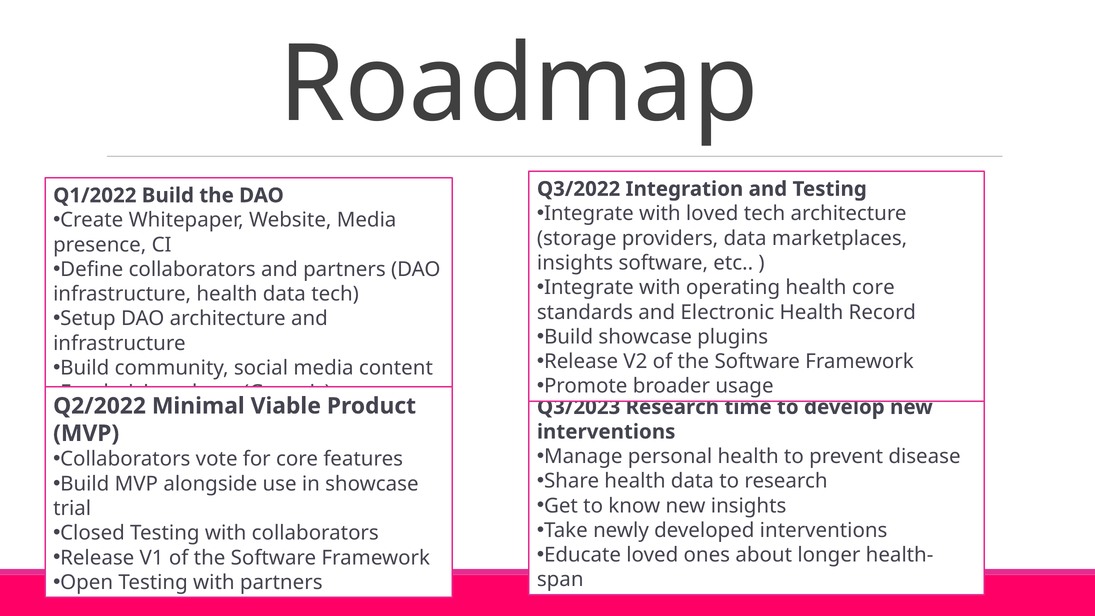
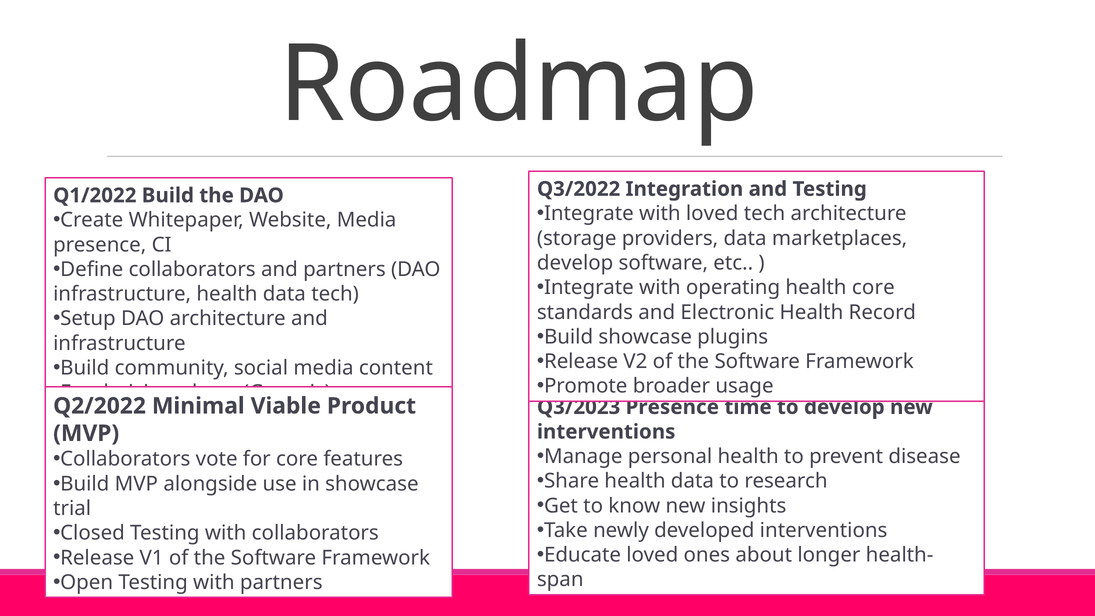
insights at (575, 263): insights -> develop
Q3/2023 Research: Research -> Presence
